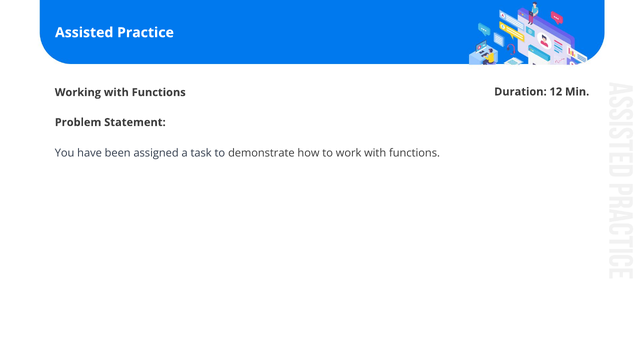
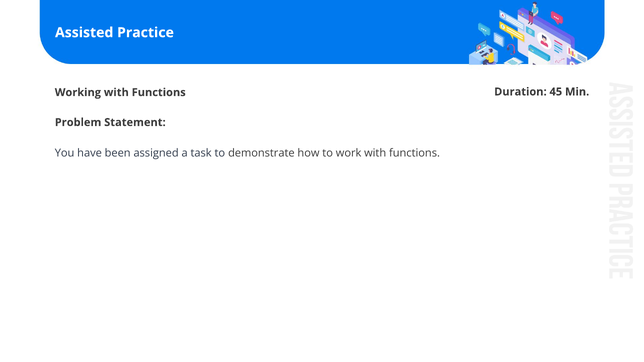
12: 12 -> 45
